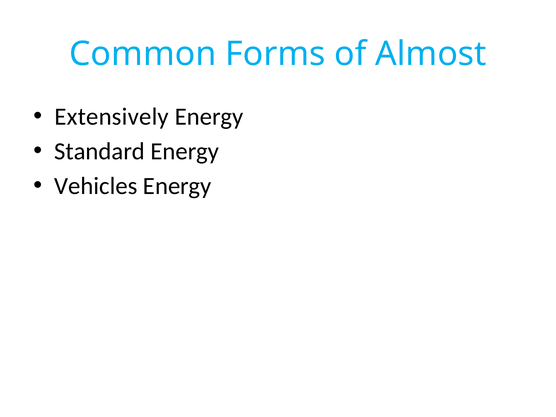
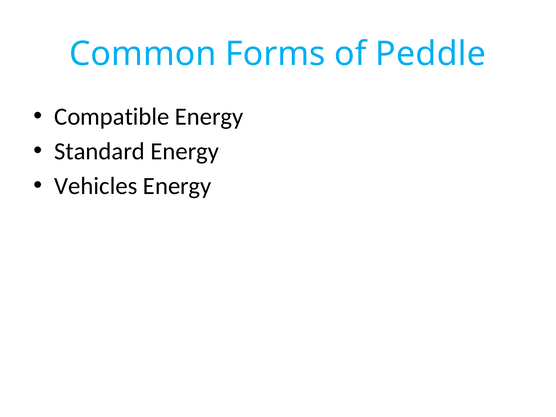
Almost: Almost -> Peddle
Extensively: Extensively -> Compatible
